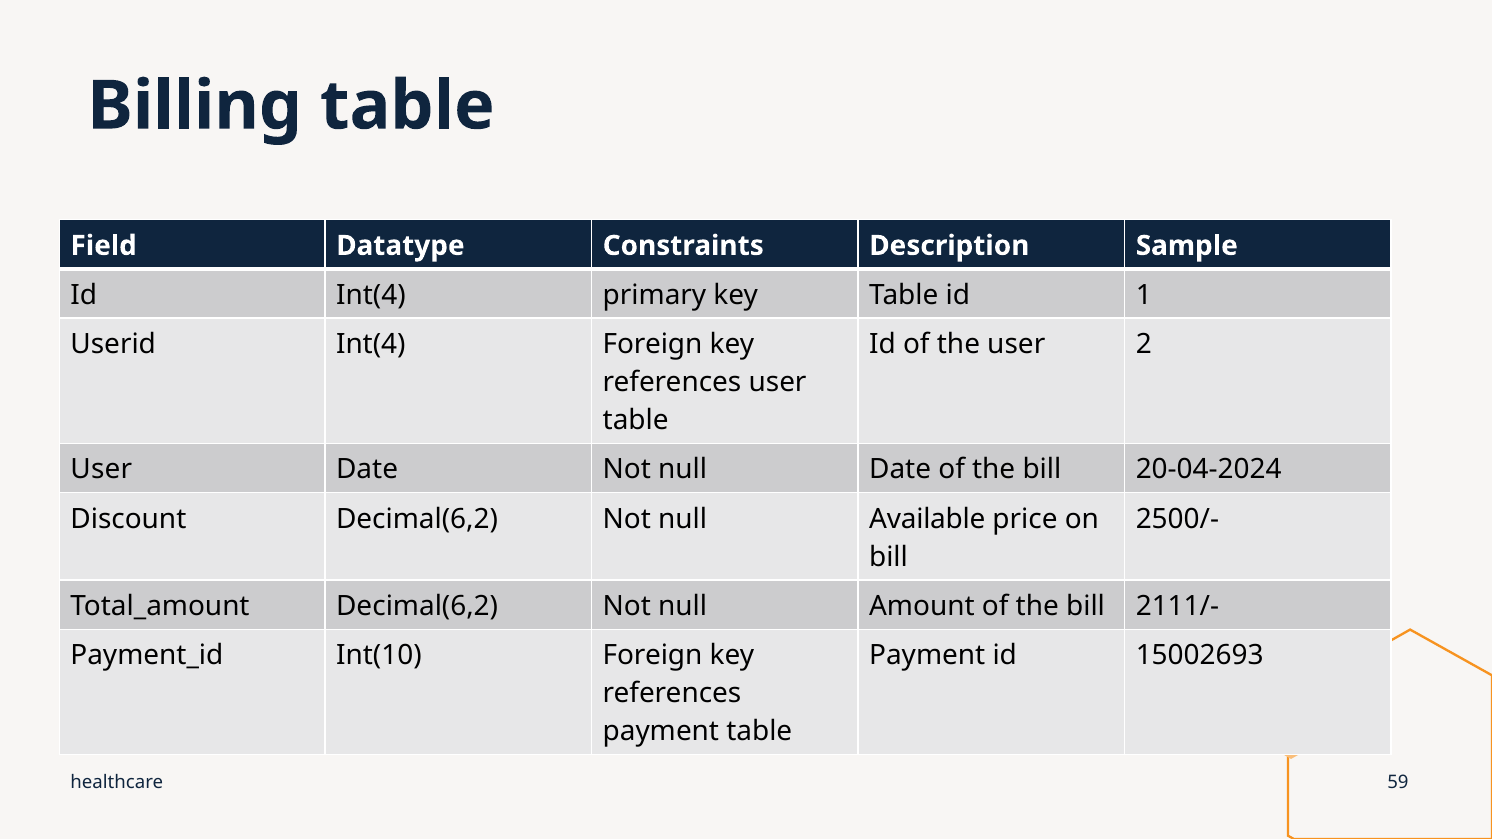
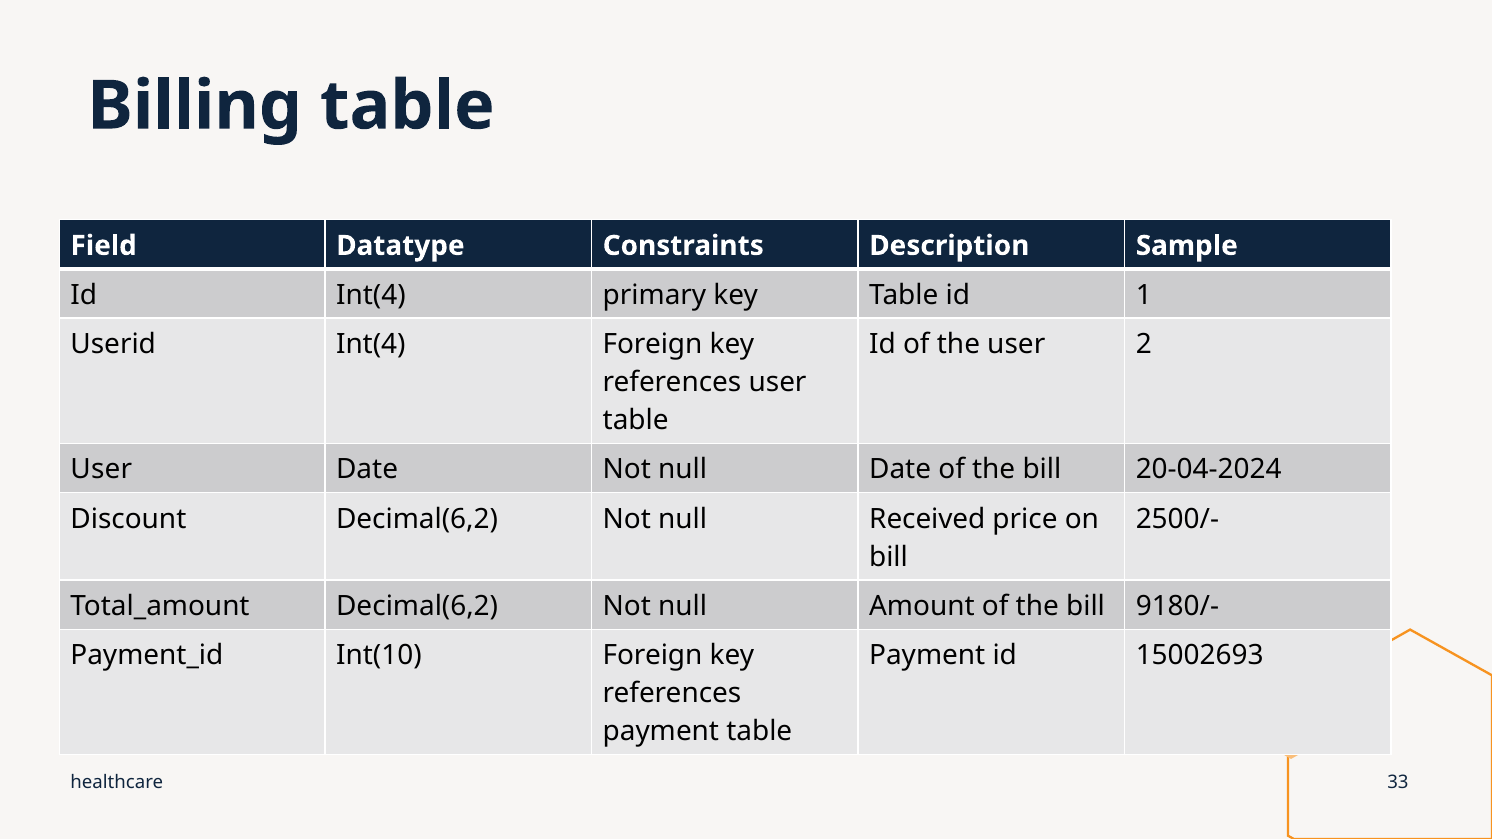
Available: Available -> Received
2111/-: 2111/- -> 9180/-
59: 59 -> 33
